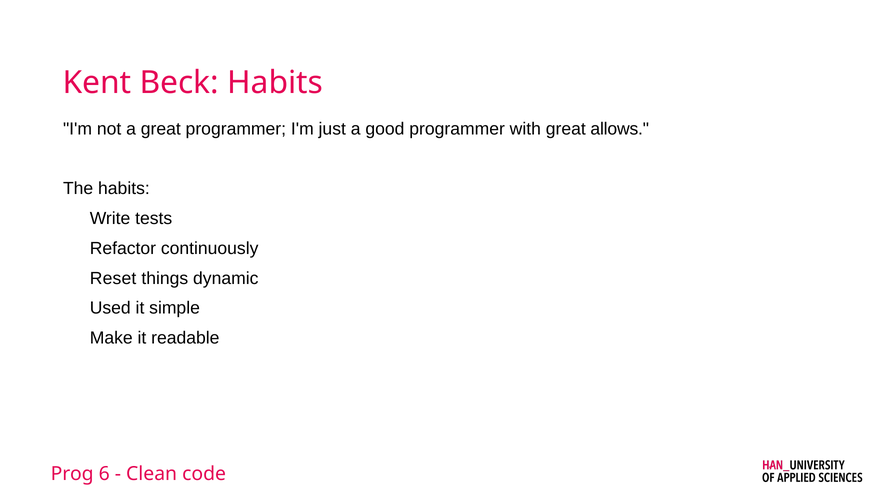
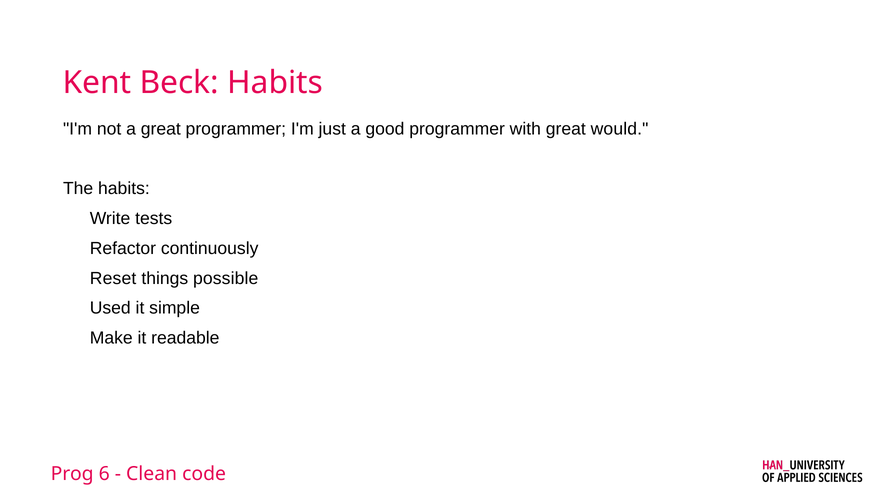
allows: allows -> would
dynamic: dynamic -> possible
